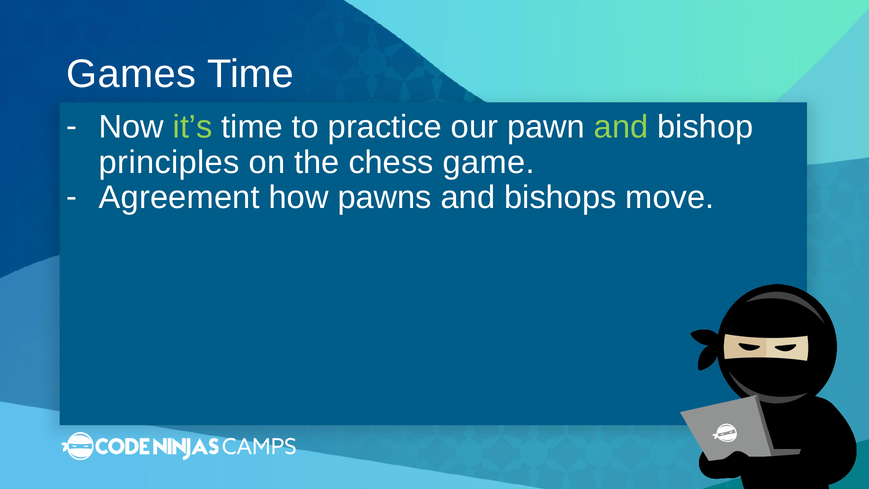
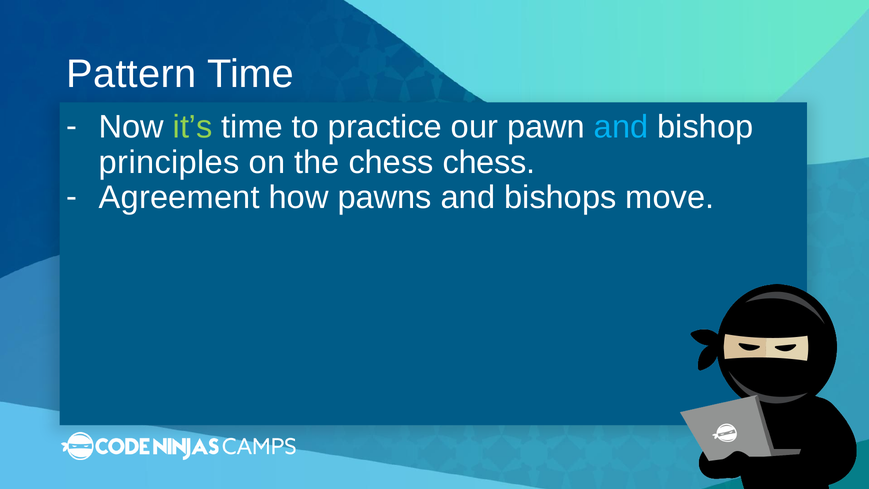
Games: Games -> Pattern
and at (621, 127) colour: light green -> light blue
chess game: game -> chess
